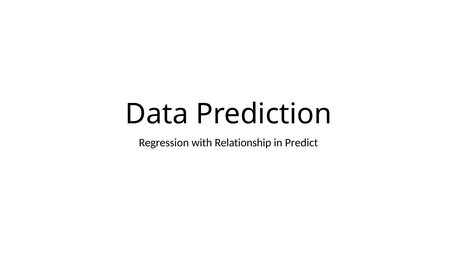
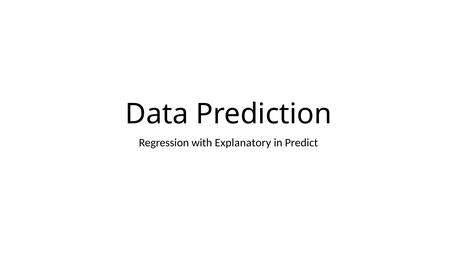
Relationship: Relationship -> Explanatory
